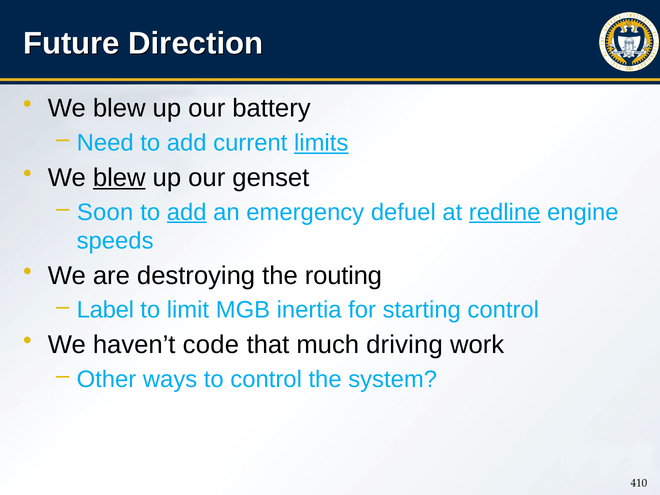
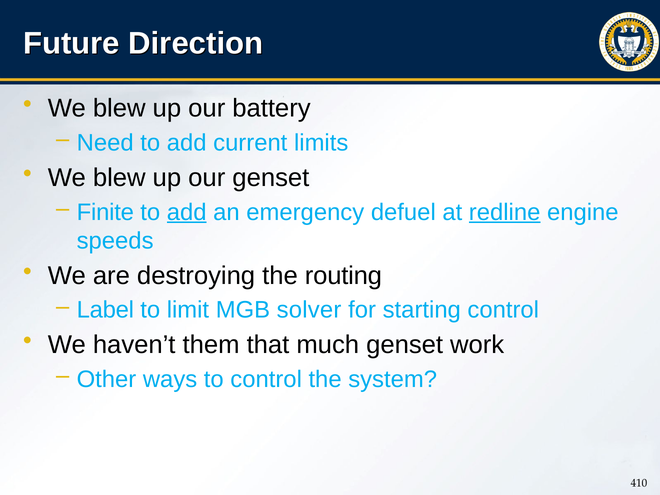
limits underline: present -> none
blew at (119, 178) underline: present -> none
Soon: Soon -> Finite
inertia: inertia -> solver
code: code -> them
much driving: driving -> genset
